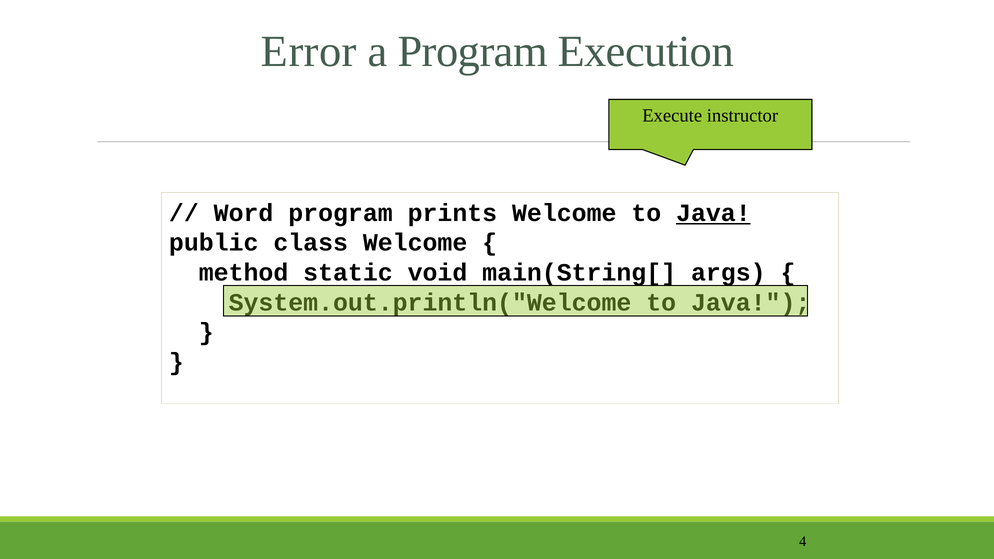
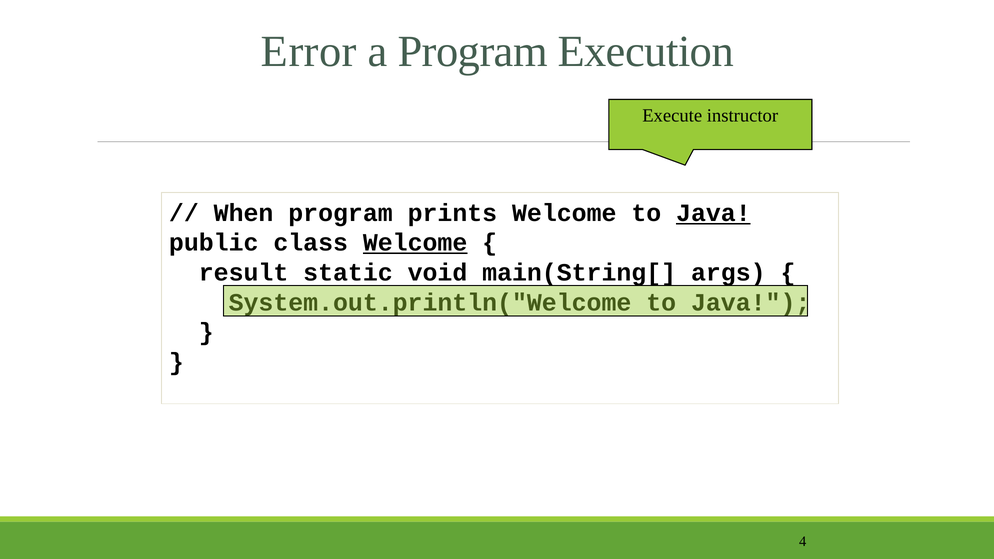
Word: Word -> When
Welcome at (415, 243) underline: none -> present
method: method -> result
